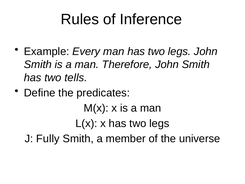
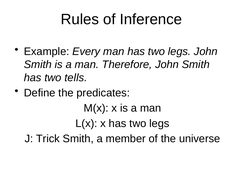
Fully: Fully -> Trick
